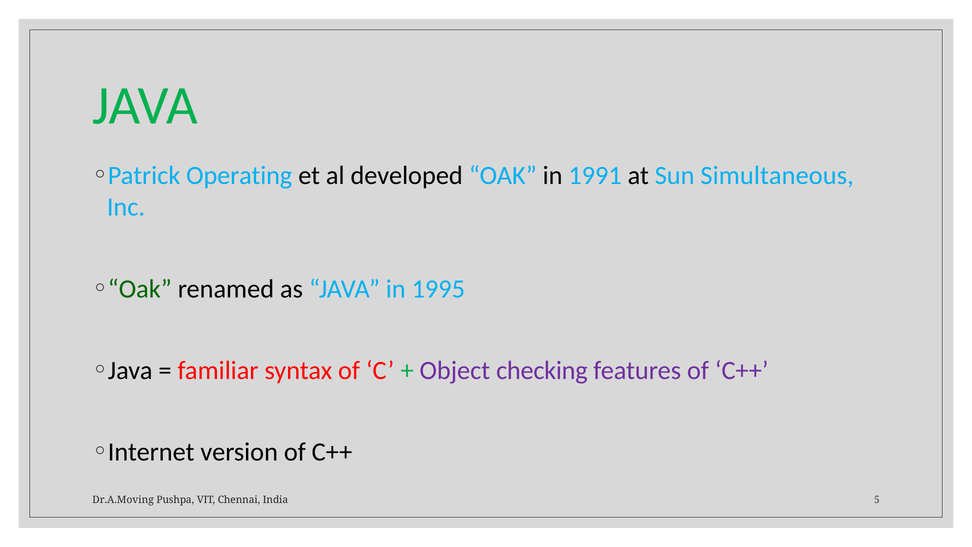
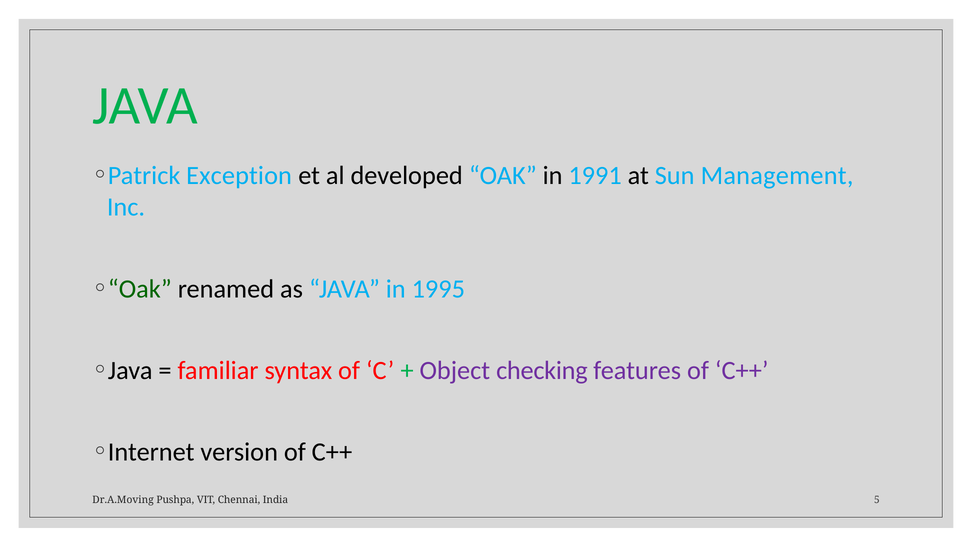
Operating: Operating -> Exception
Simultaneous: Simultaneous -> Management
